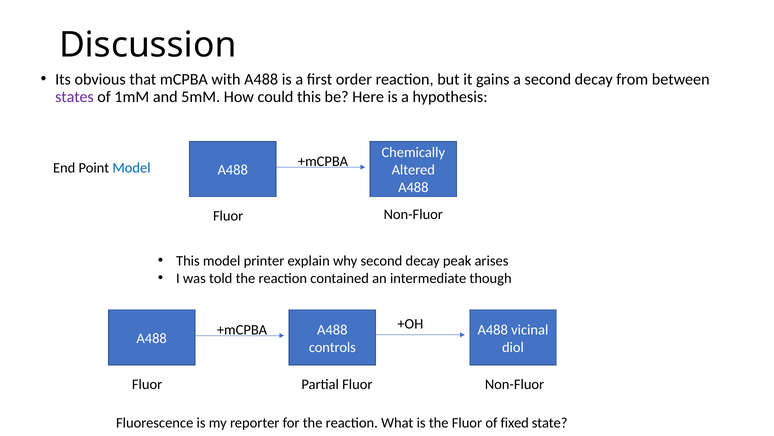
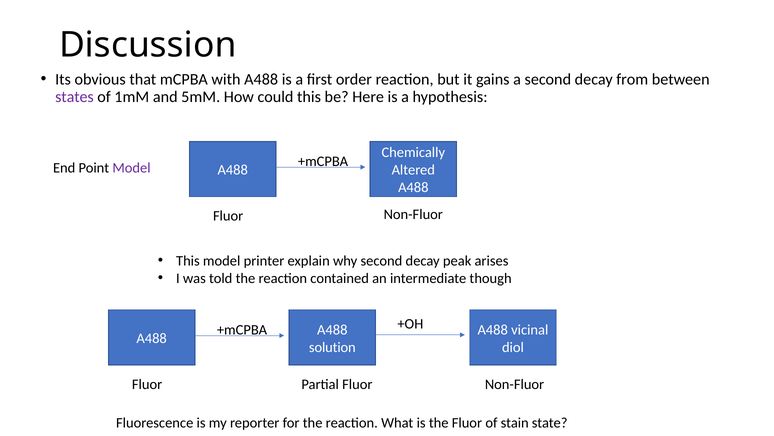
Model at (132, 168) colour: blue -> purple
controls: controls -> solution
fixed: fixed -> stain
